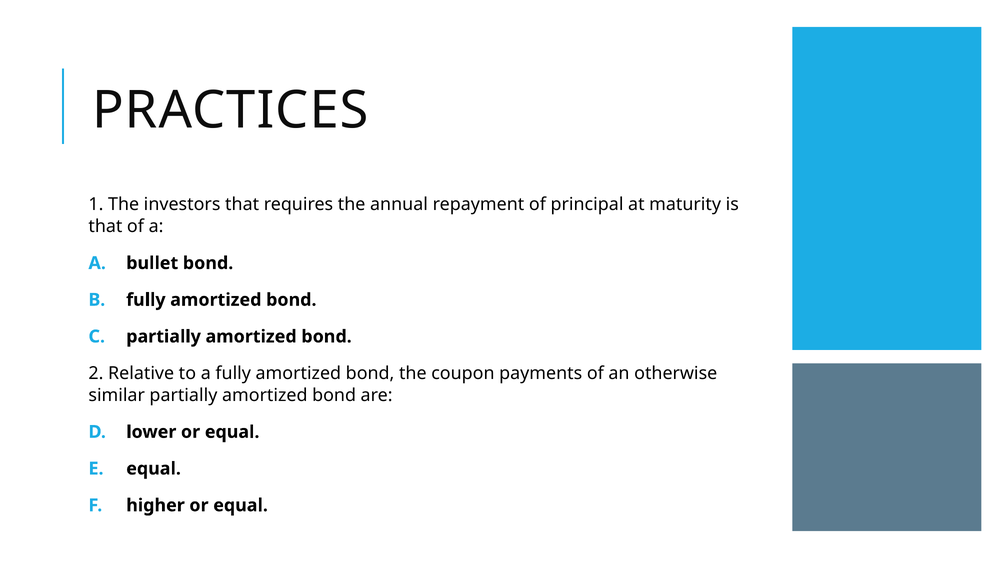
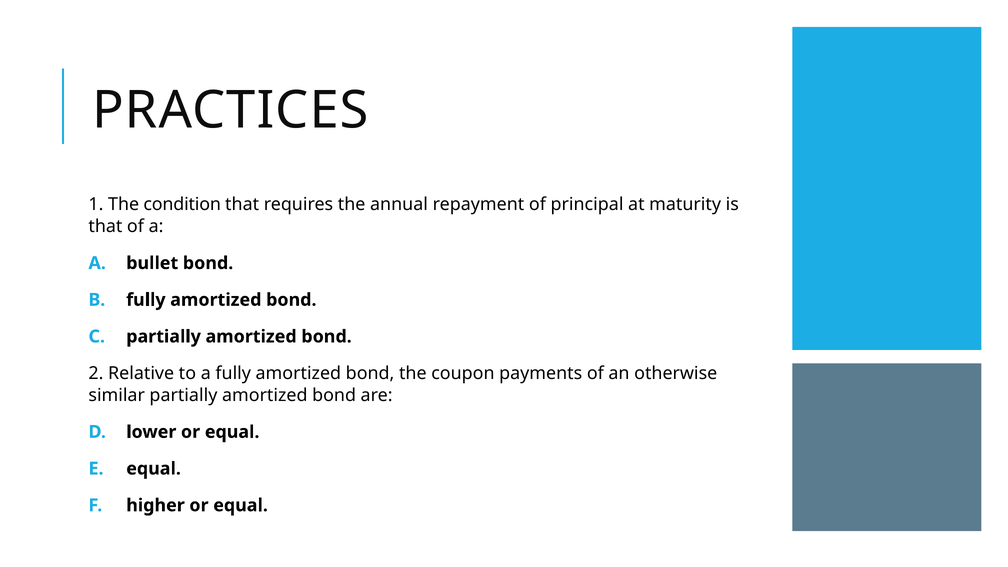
investors: investors -> condition
